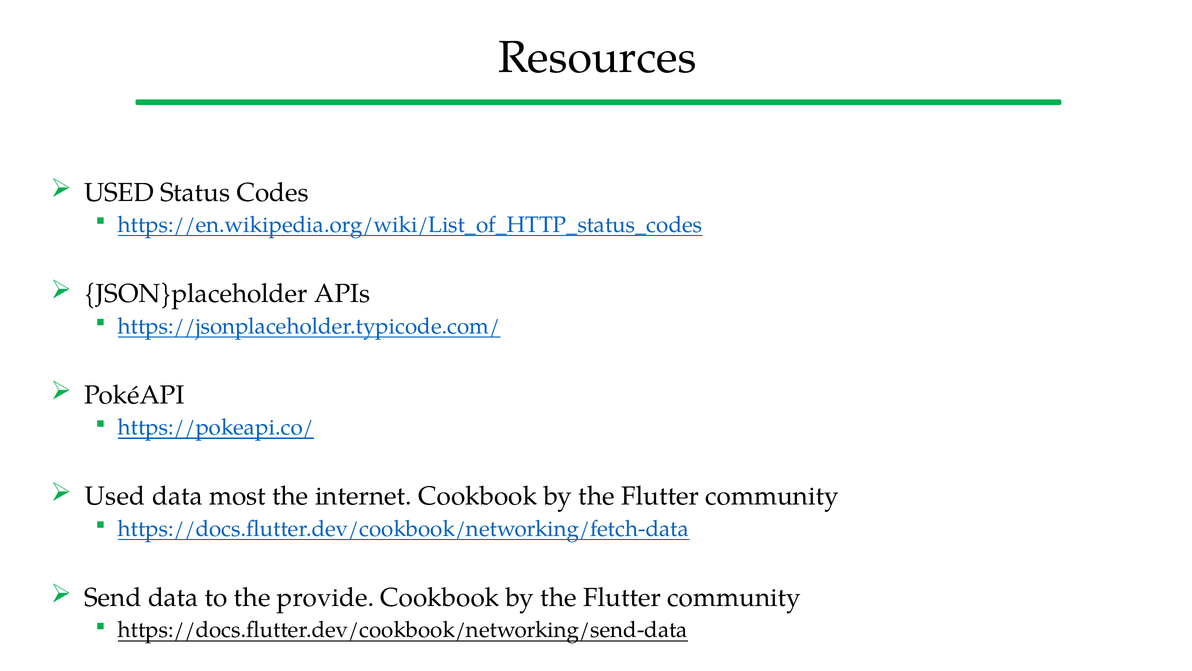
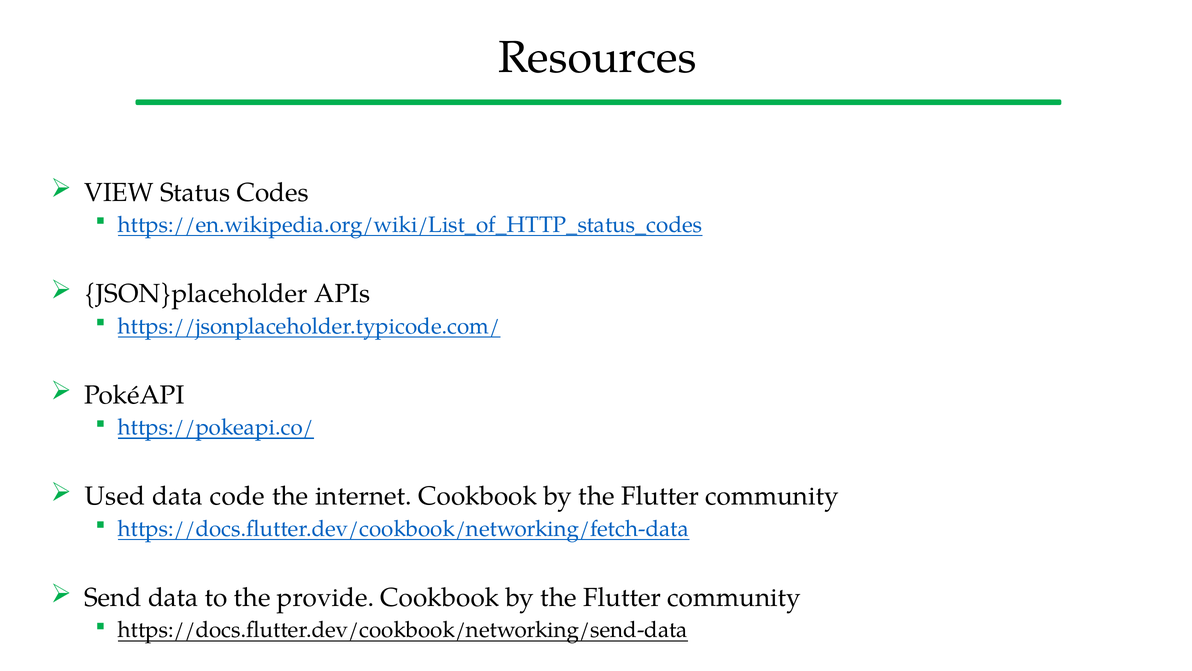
USED at (119, 192): USED -> VIEW
most: most -> code
